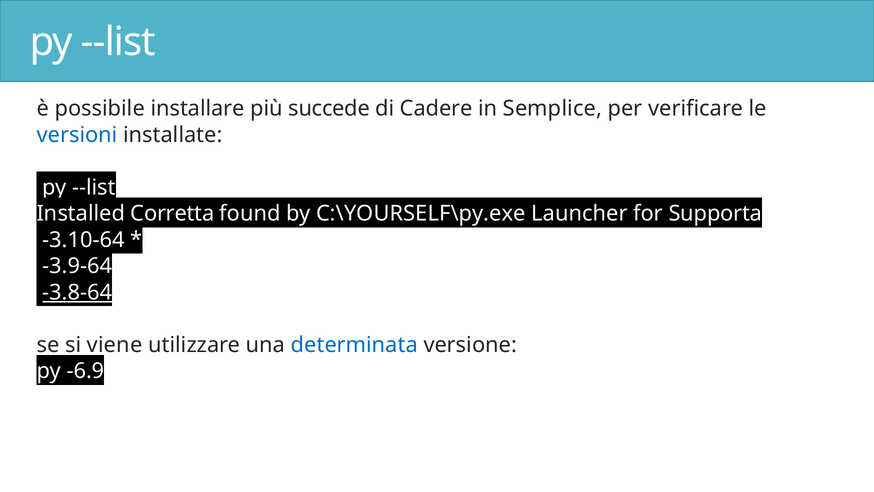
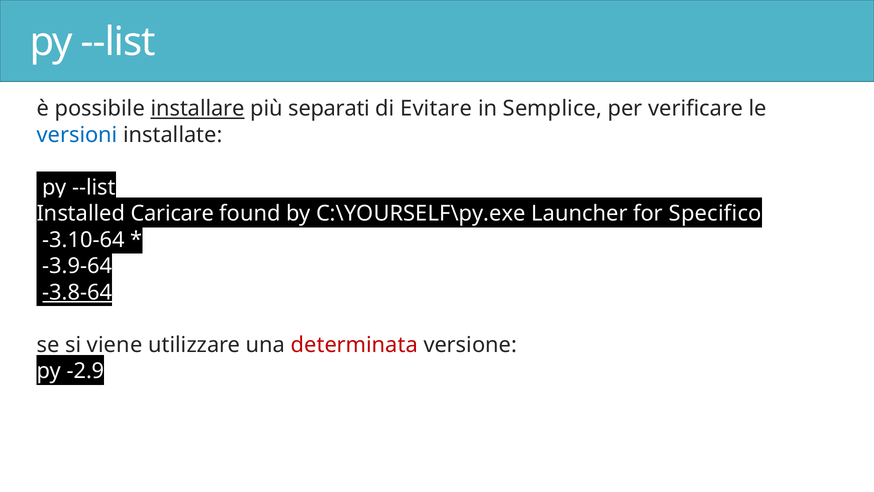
installare underline: none -> present
succede: succede -> separati
Cadere: Cadere -> Evitare
Corretta: Corretta -> Caricare
Supporta: Supporta -> Specifico
determinata colour: blue -> red
-6.9: -6.9 -> -2.9
